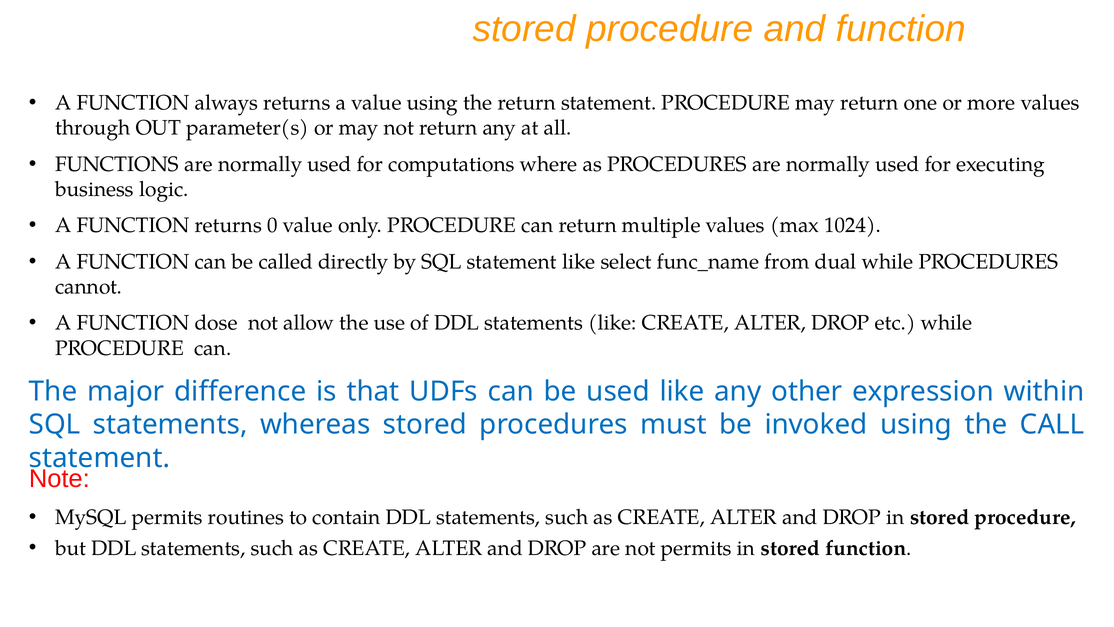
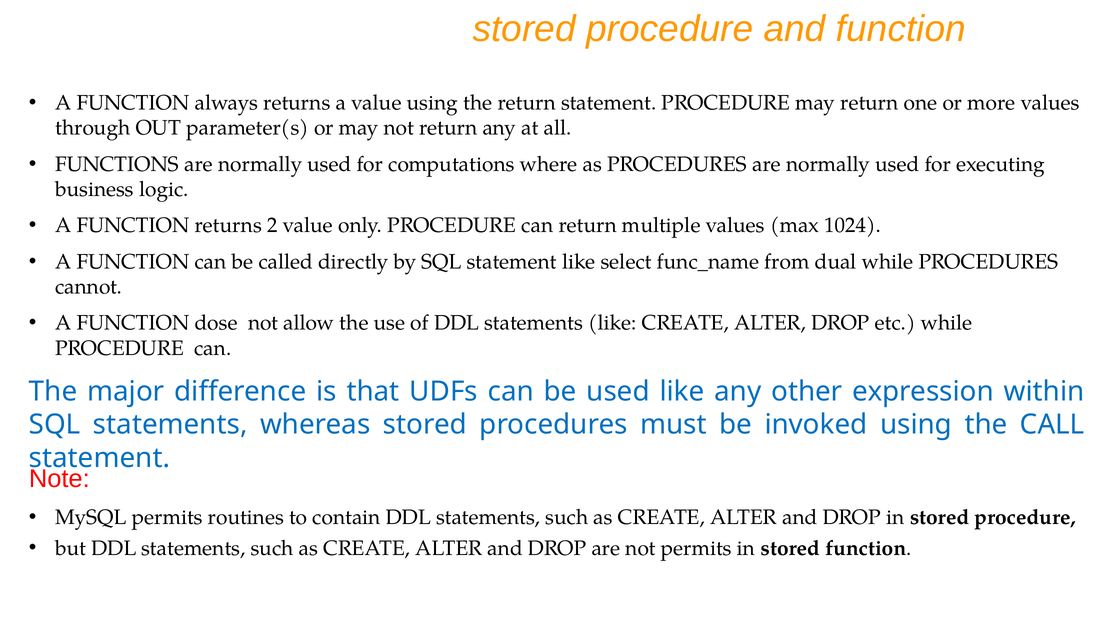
0: 0 -> 2
